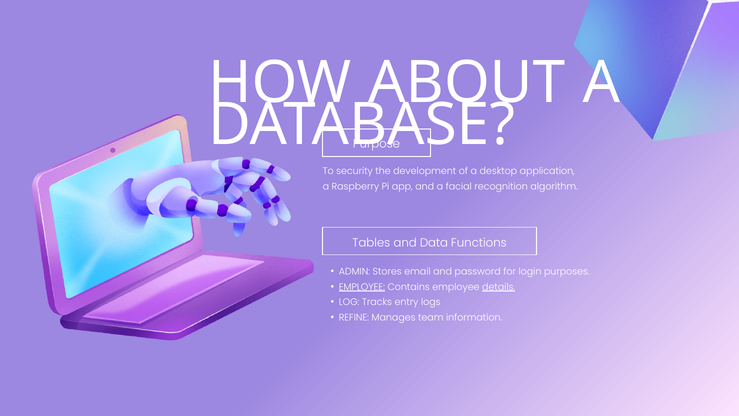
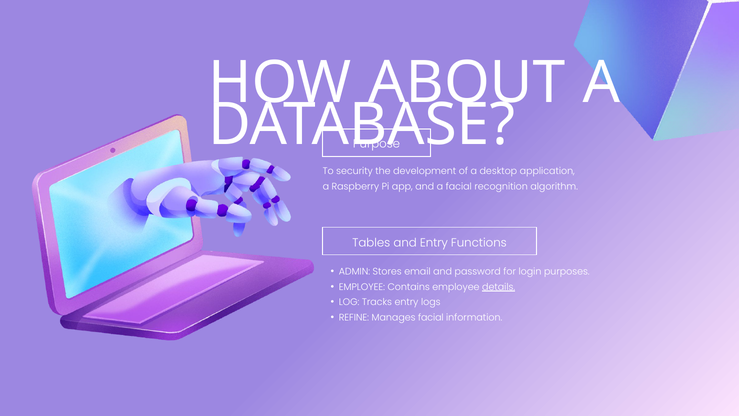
and Data: Data -> Entry
EMPLOYEE at (362, 287) underline: present -> none
Manages team: team -> facial
